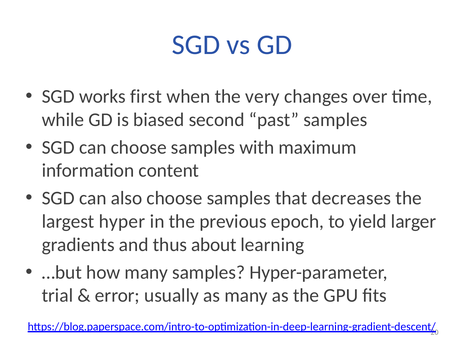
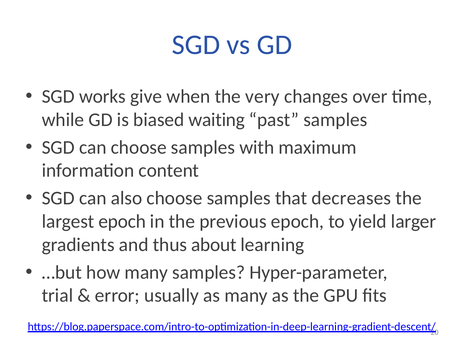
first: first -> give
second: second -> waiting
largest hyper: hyper -> epoch
